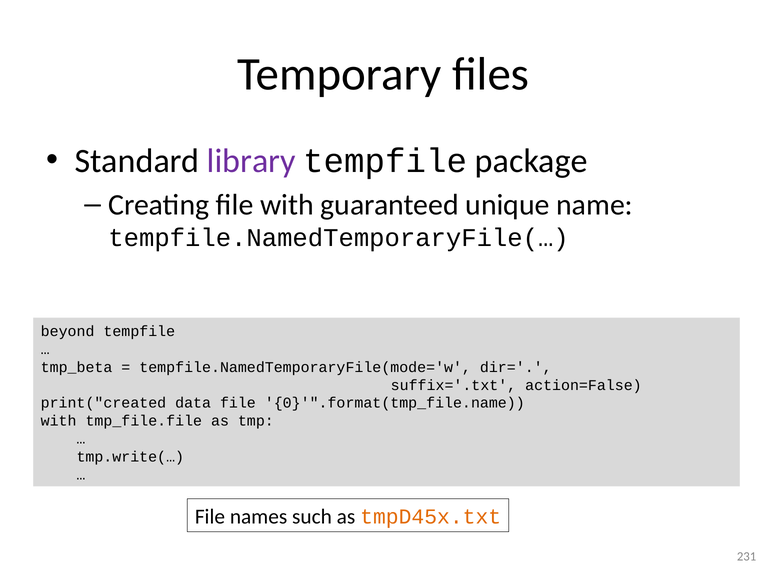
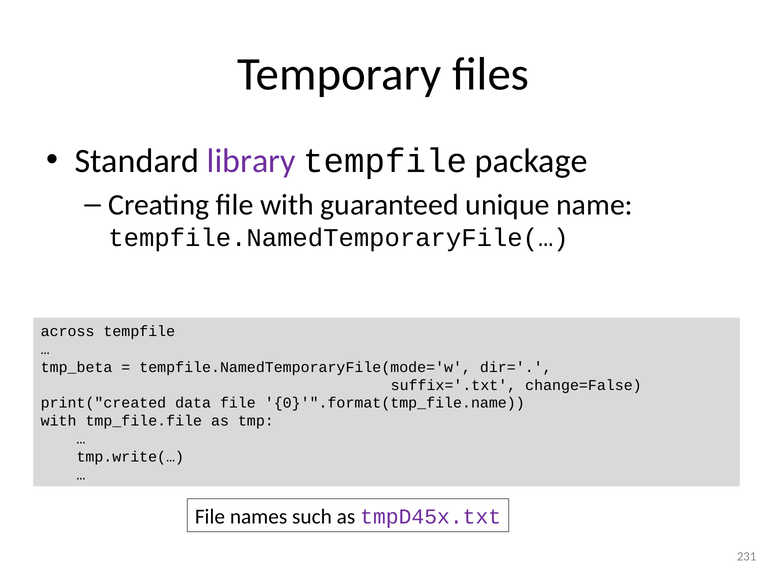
beyond: beyond -> across
action=False: action=False -> change=False
tmpD45x.txt colour: orange -> purple
